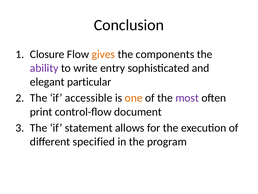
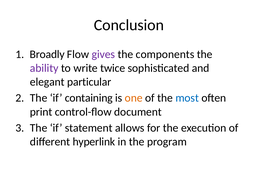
Closure: Closure -> Broadly
gives colour: orange -> purple
entry: entry -> twice
accessible: accessible -> containing
most colour: purple -> blue
specified: specified -> hyperlink
